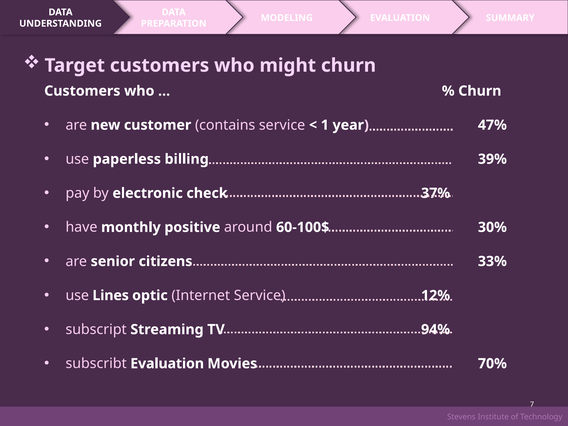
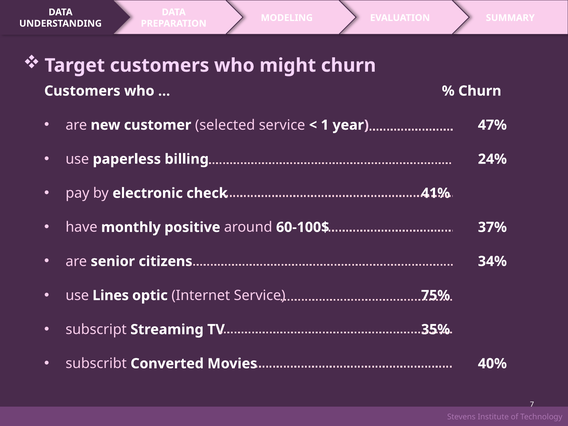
contains: contains -> selected
39%: 39% -> 24%
37%: 37% -> 41%
30%: 30% -> 37%
33%: 33% -> 34%
12%: 12% -> 75%
94%: 94% -> 35%
subscribt Evaluation: Evaluation -> Converted
70%: 70% -> 40%
